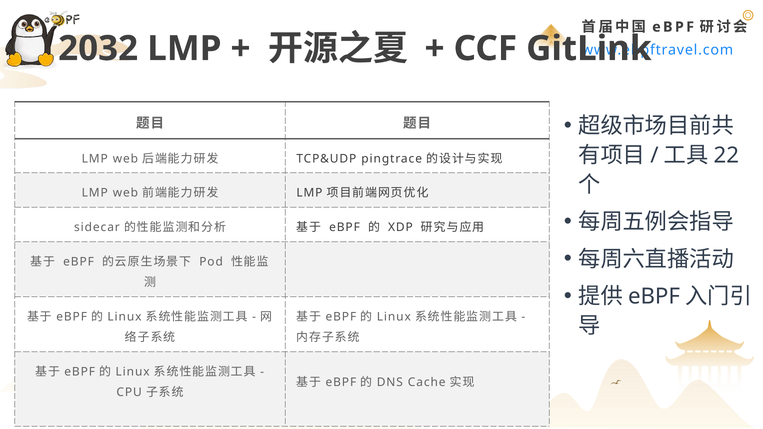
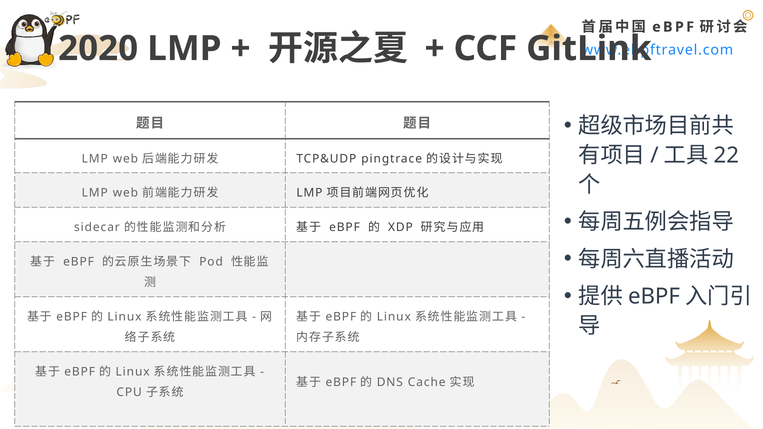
2032: 2032 -> 2020
